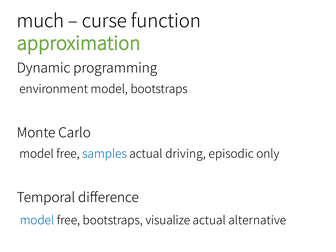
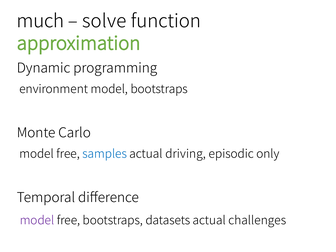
curse: curse -> solve
model at (37, 220) colour: blue -> purple
visualize: visualize -> datasets
alternative: alternative -> challenges
